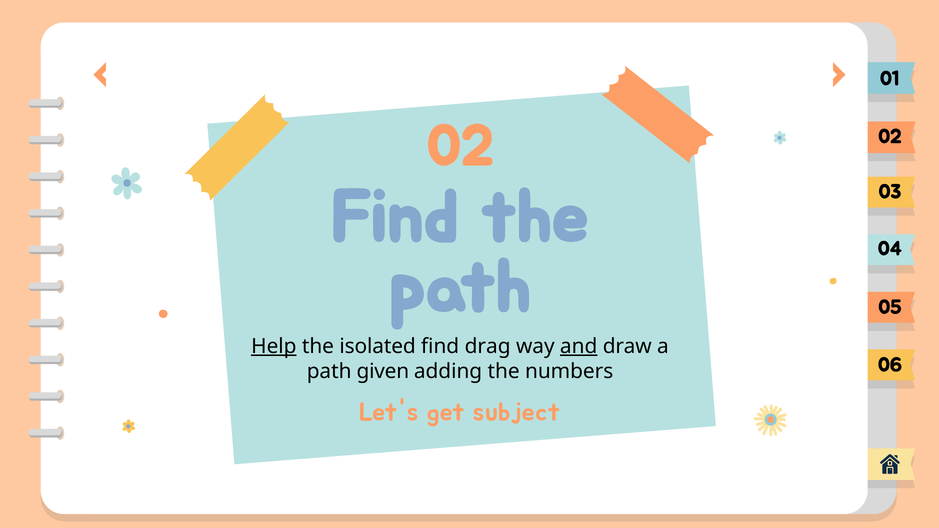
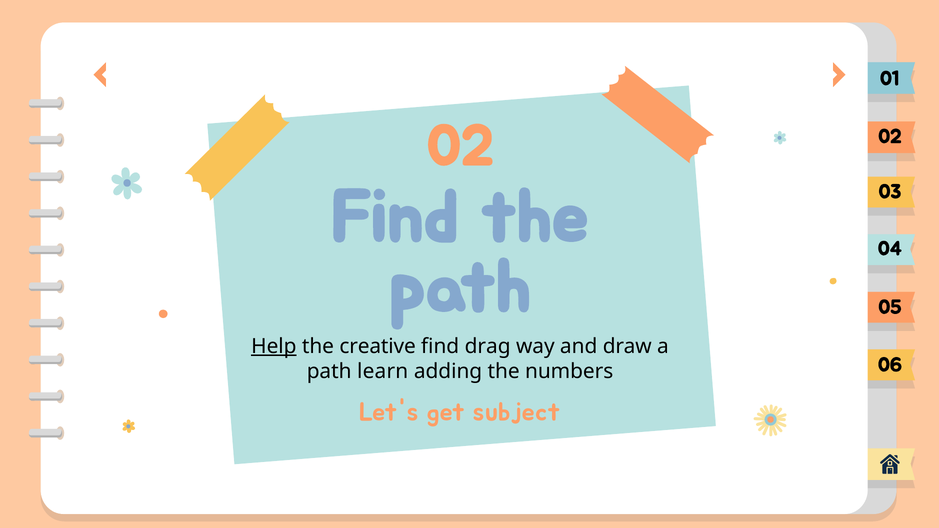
isolated: isolated -> creative
and underline: present -> none
given: given -> learn
